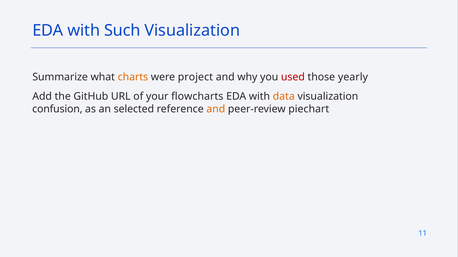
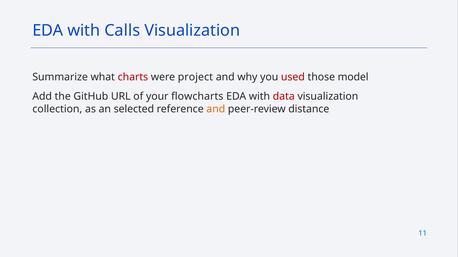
Such: Such -> Calls
charts colour: orange -> red
yearly: yearly -> model
data colour: orange -> red
confusion: confusion -> collection
piechart: piechart -> distance
